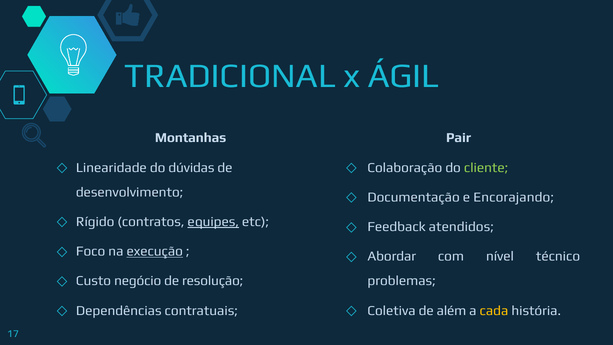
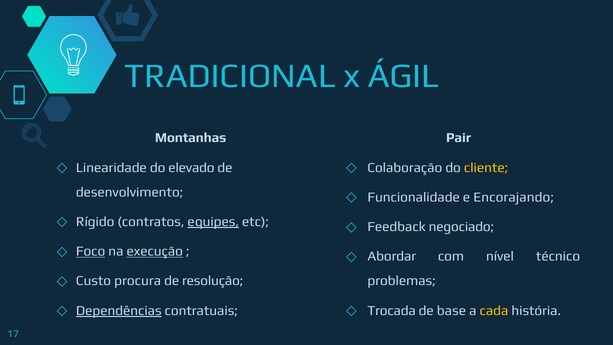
dúvidas: dúvidas -> elevado
cliente colour: light green -> yellow
Documentação: Documentação -> Funcionalidade
atendidos: atendidos -> negociado
Foco underline: none -> present
negócio: negócio -> procura
Dependências underline: none -> present
Coletiva: Coletiva -> Trocada
além: além -> base
